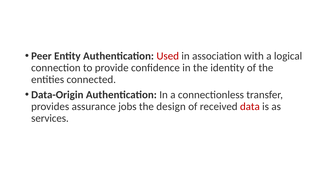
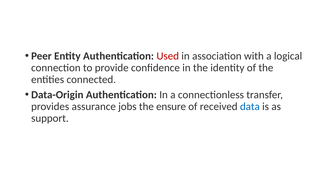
design: design -> ensure
data colour: red -> blue
services: services -> support
